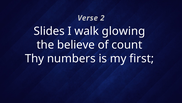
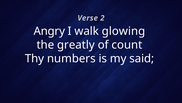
Slides: Slides -> Angry
believe: believe -> greatly
first: first -> said
